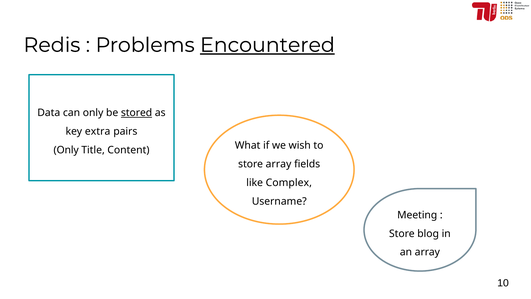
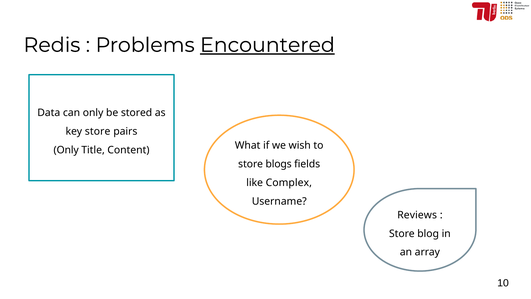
stored underline: present -> none
key extra: extra -> store
store array: array -> blogs
Meeting: Meeting -> Reviews
